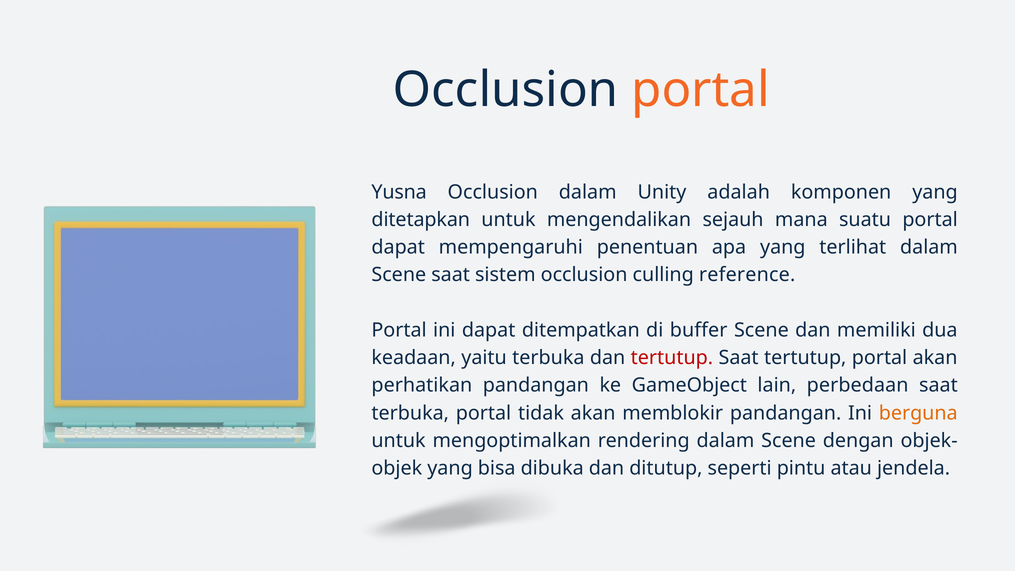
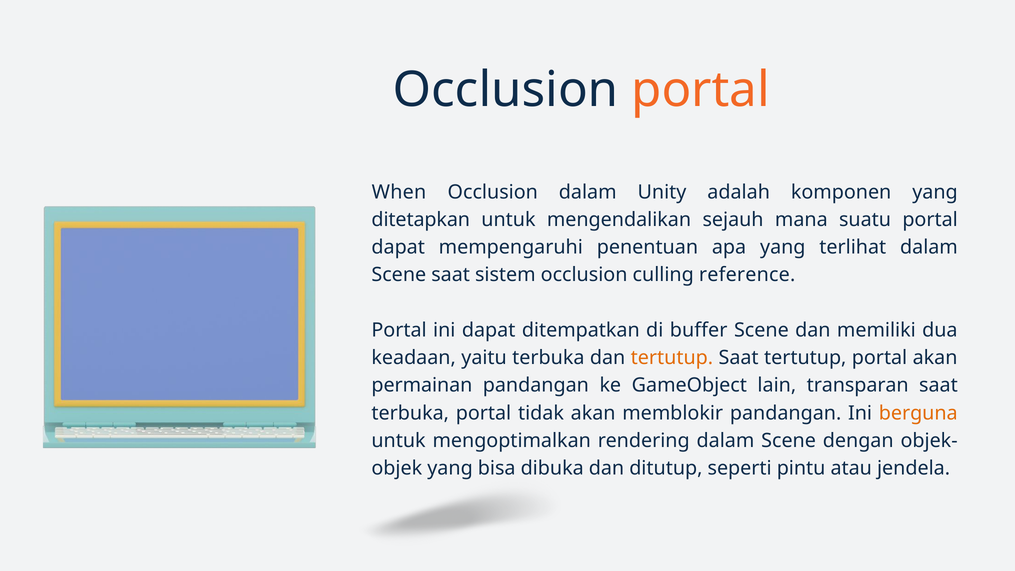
Yusna: Yusna -> When
tertutup at (672, 358) colour: red -> orange
perhatikan: perhatikan -> permainan
perbedaan: perbedaan -> transparan
